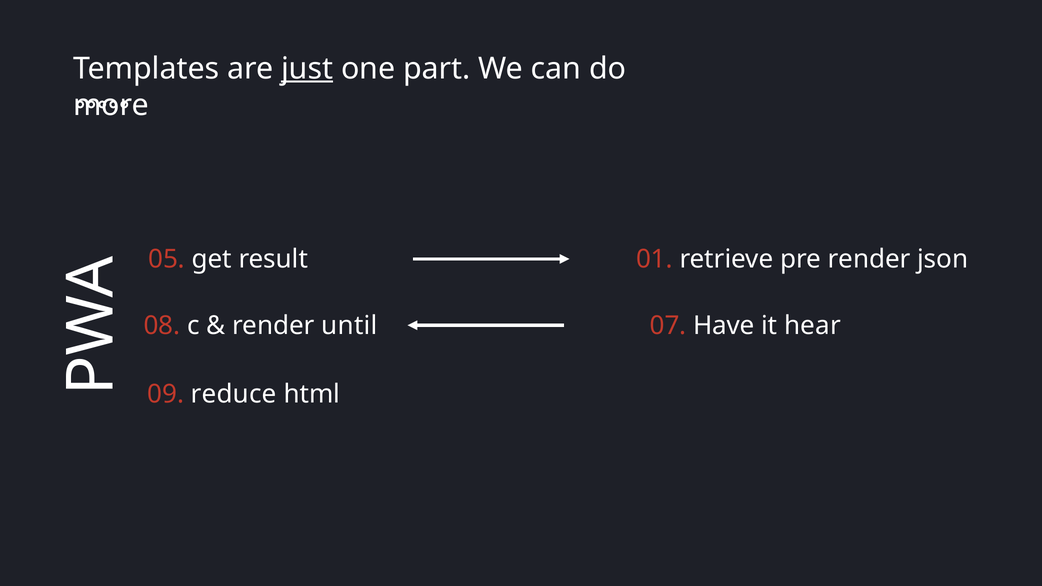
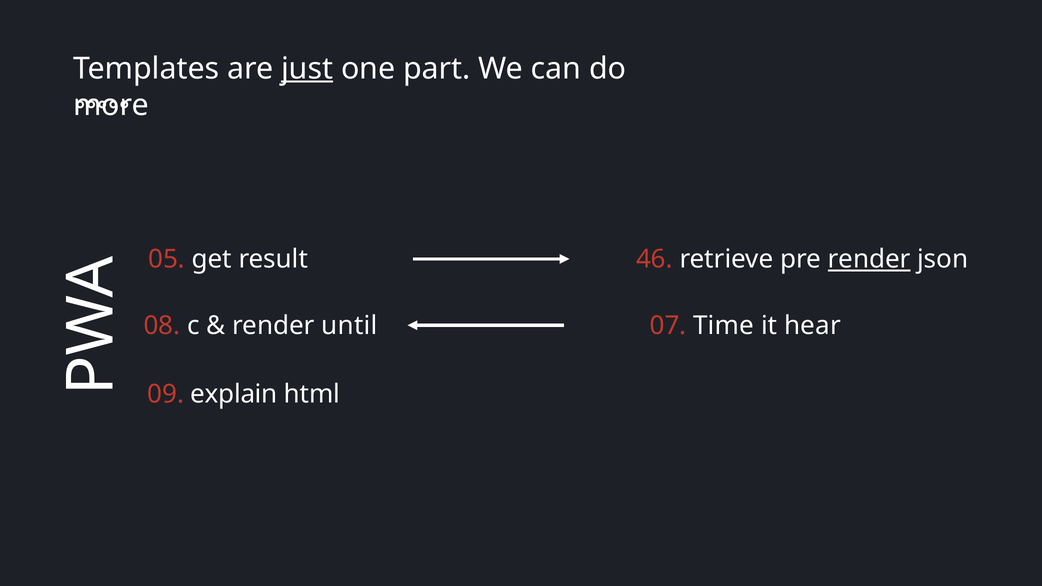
01: 01 -> 46
render at (869, 259) underline: none -> present
Have: Have -> Time
reduce: reduce -> explain
